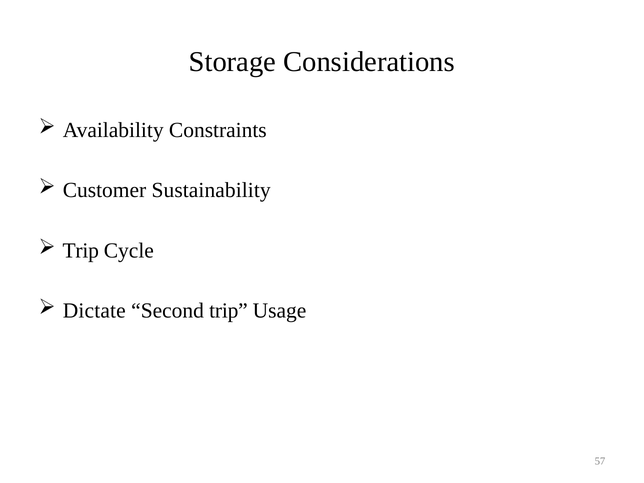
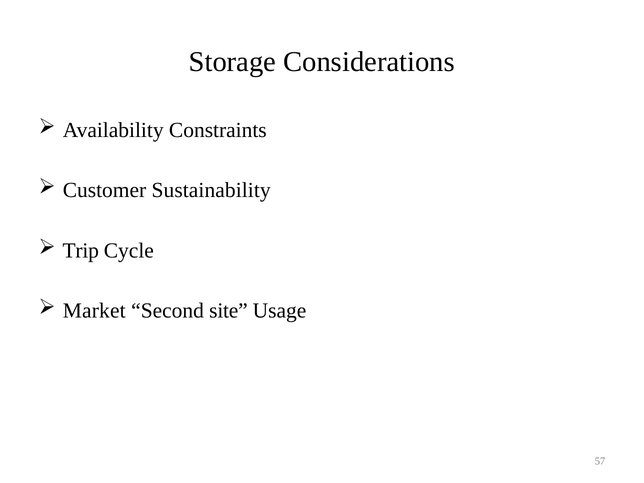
Dictate: Dictate -> Market
Second trip: trip -> site
